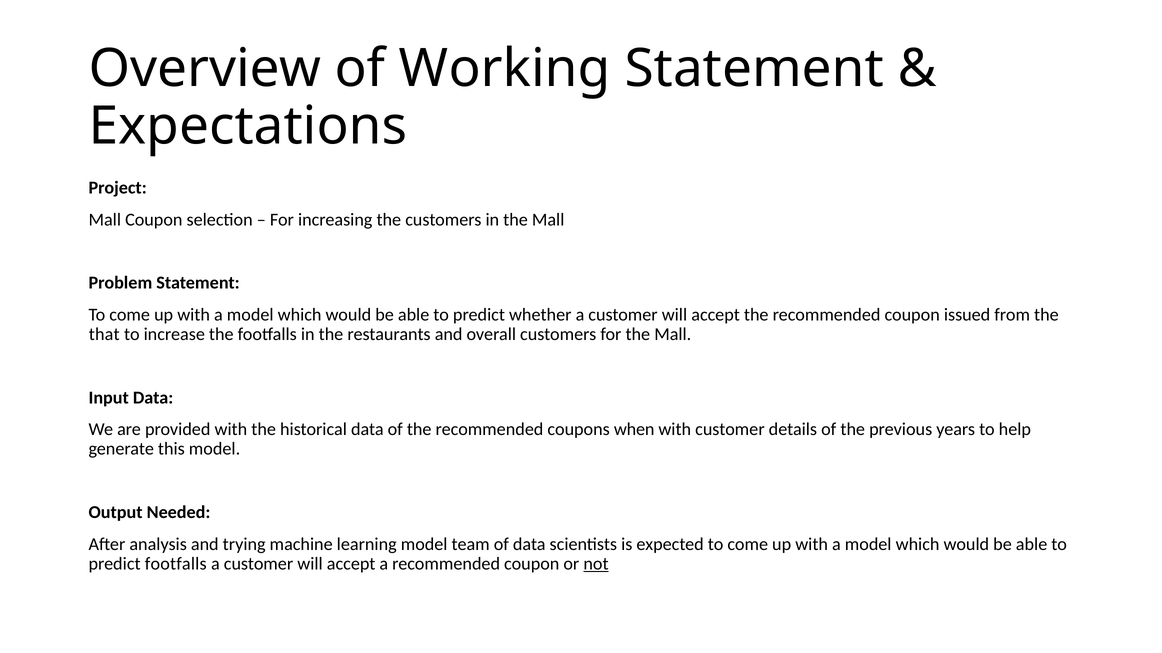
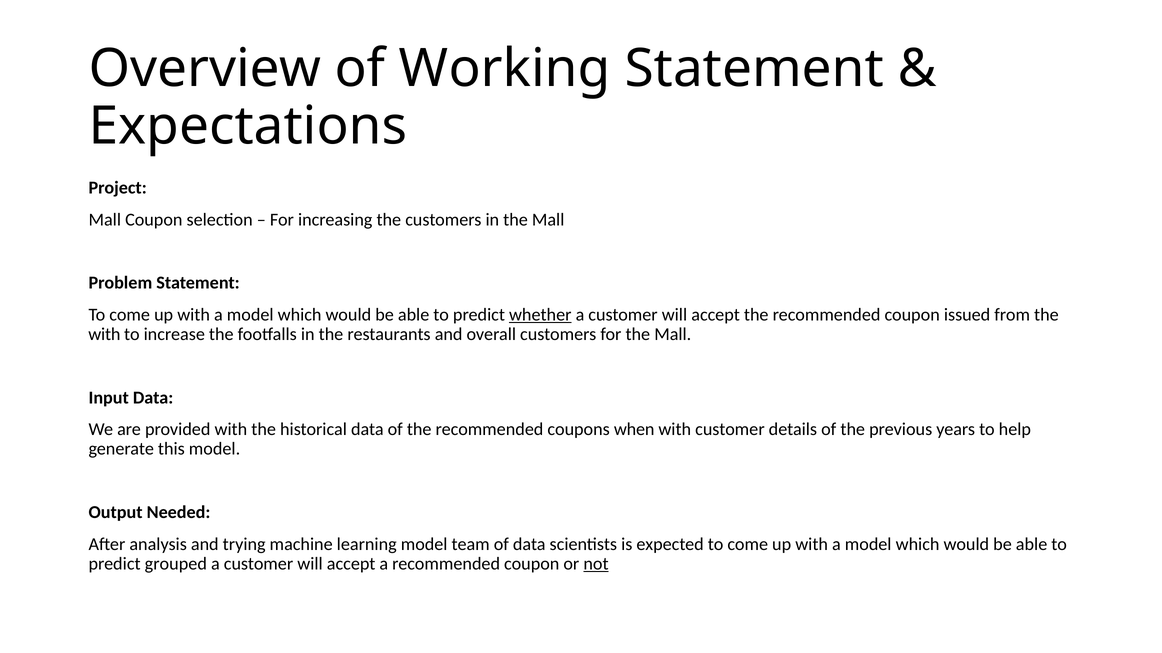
whether underline: none -> present
that at (104, 335): that -> with
predict footfalls: footfalls -> grouped
